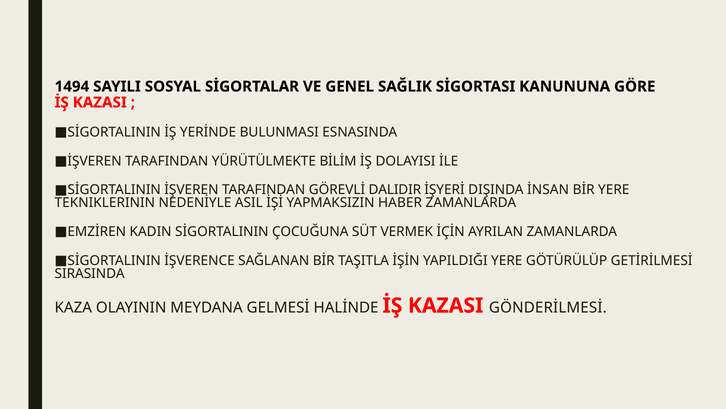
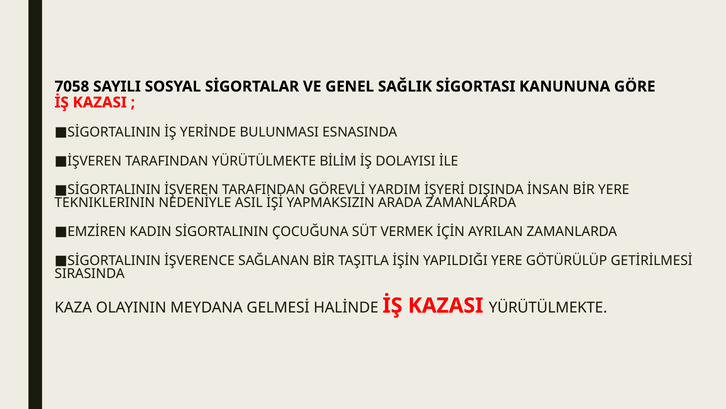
1494: 1494 -> 7058
DALIDIR: DALIDIR -> YARDIM
HABER: HABER -> ARADA
KAZASI GÖNDERİLMESİ: GÖNDERİLMESİ -> YÜRÜTÜLMEKTE
